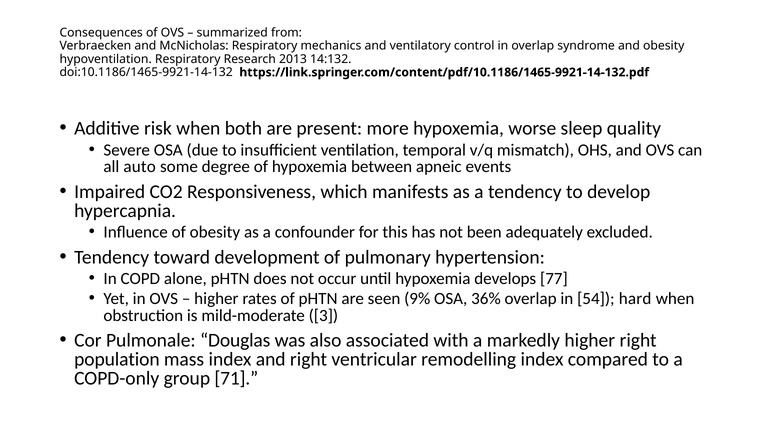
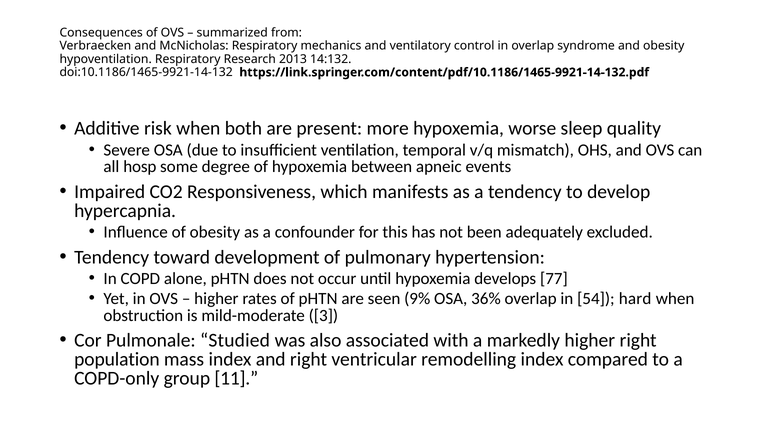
auto: auto -> hosp
Douglas: Douglas -> Studied
71: 71 -> 11
